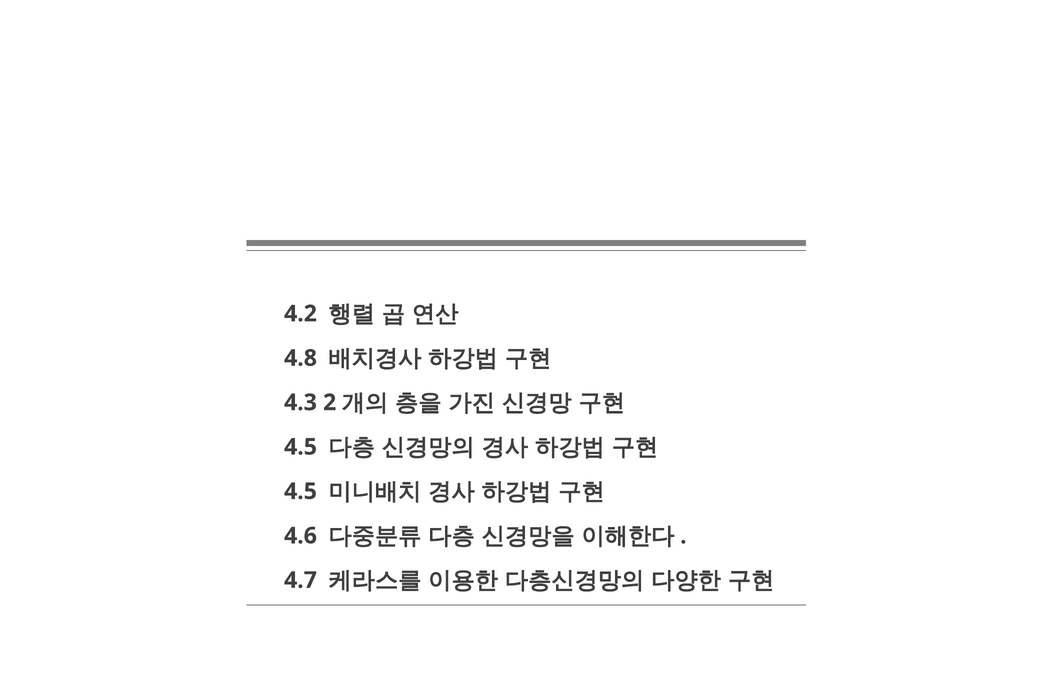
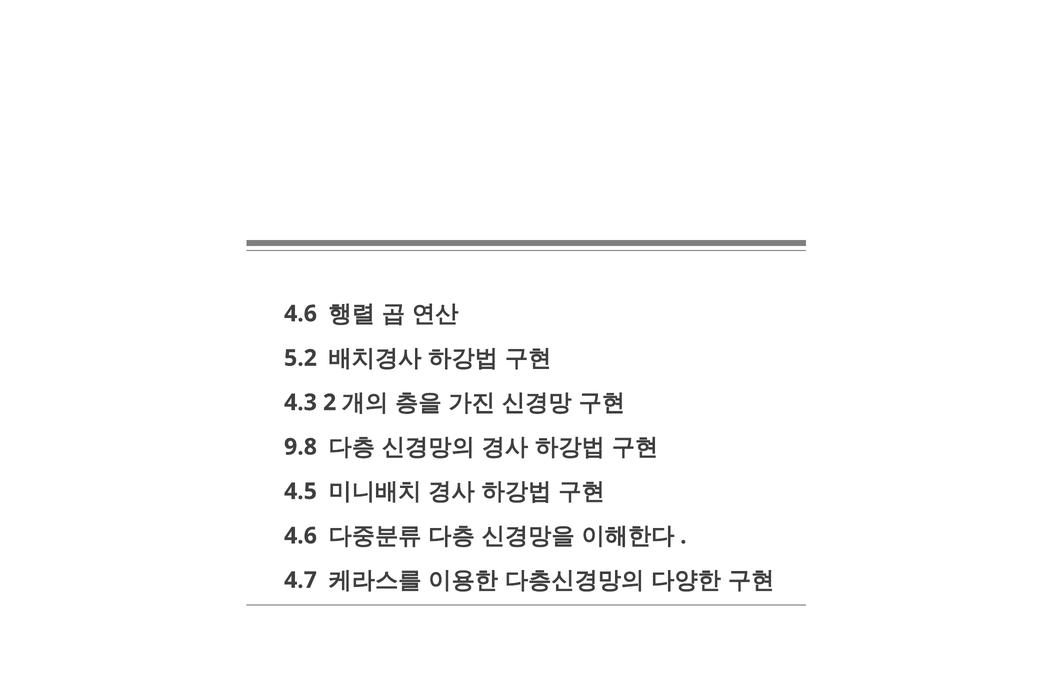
4.2 at (300, 314): 4.2 -> 4.6
4.8: 4.8 -> 5.2
4.5 at (300, 447): 4.5 -> 9.8
